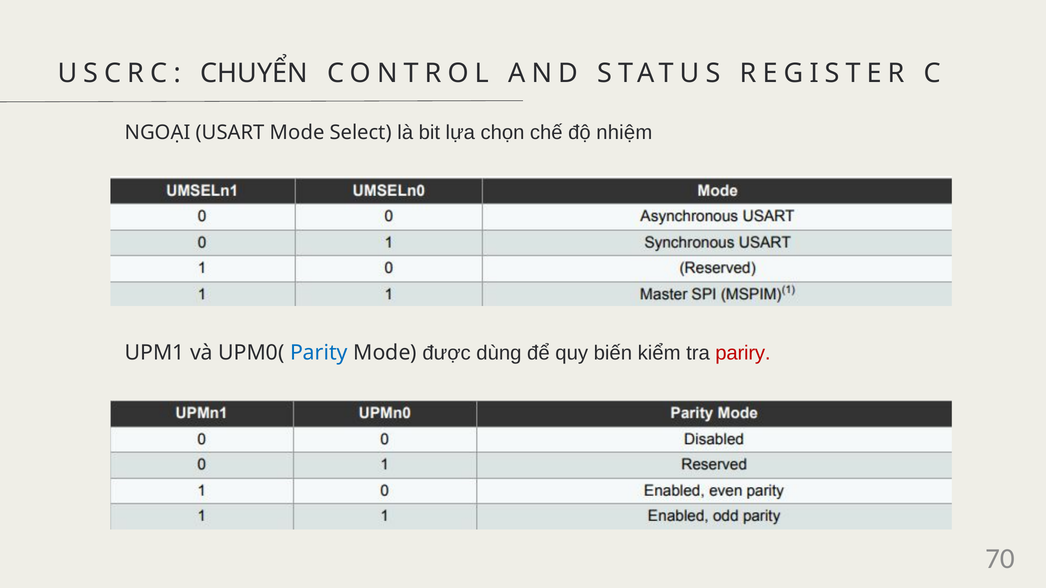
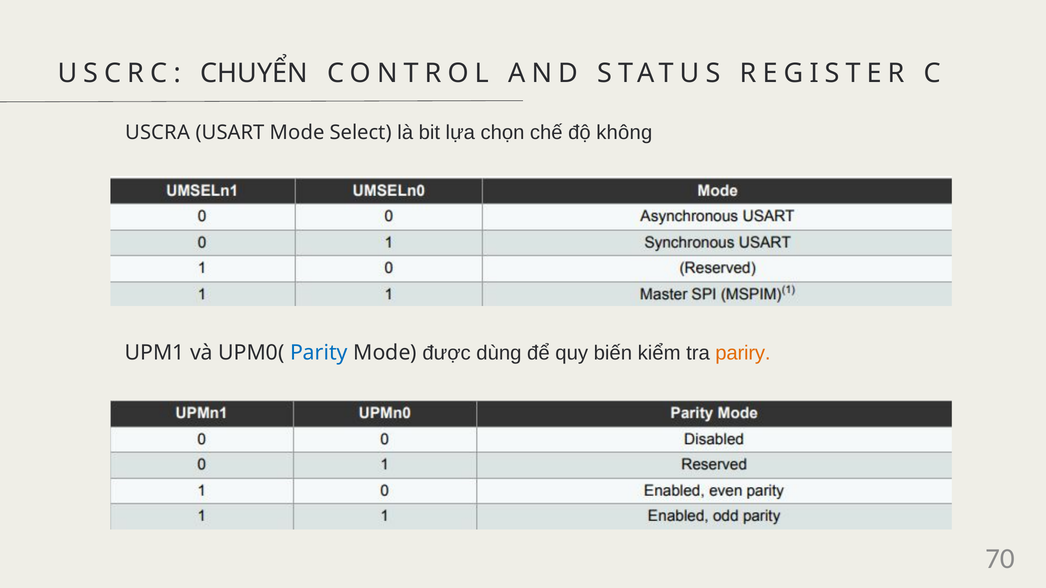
NGOẠI: NGOẠI -> USCRA
nhiệm: nhiệm -> không
pariry colour: red -> orange
